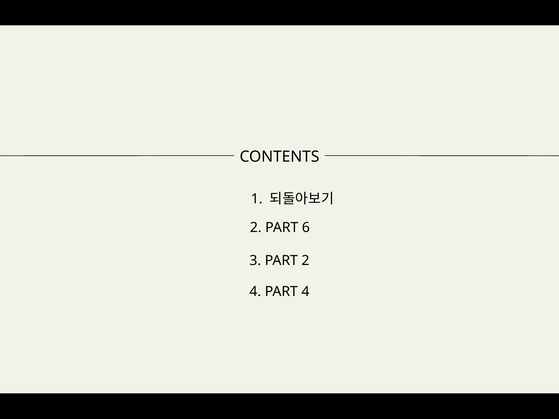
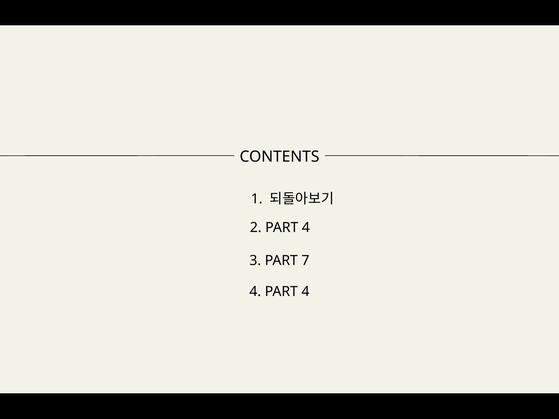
2 PART 6: 6 -> 4
PART 2: 2 -> 7
